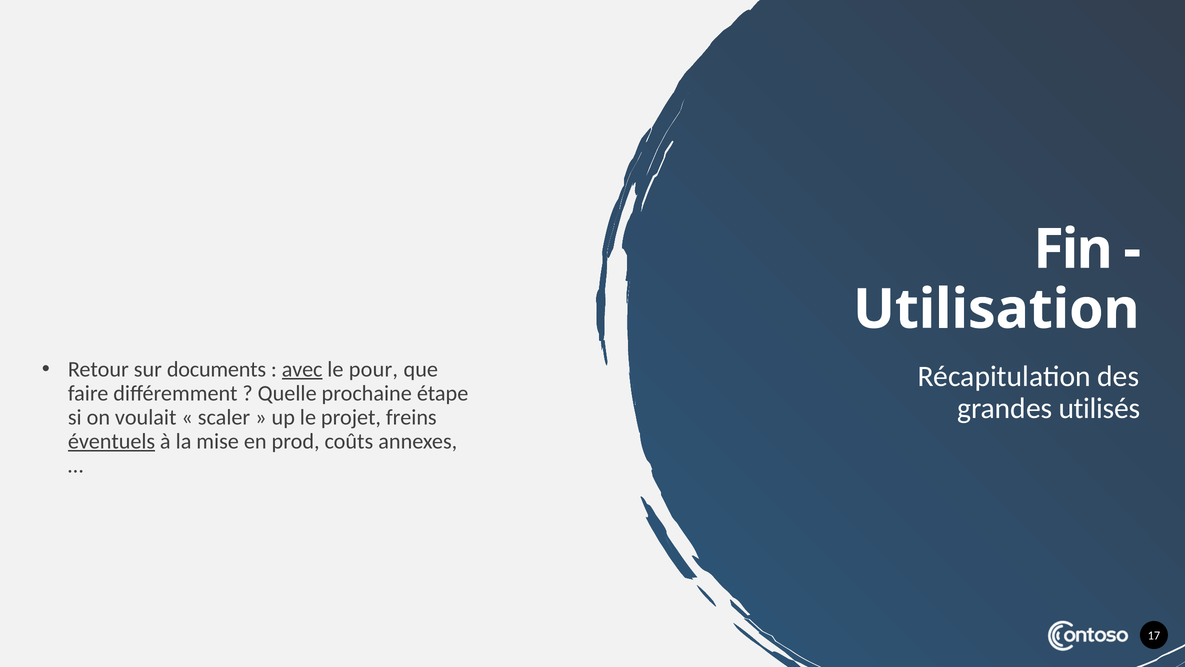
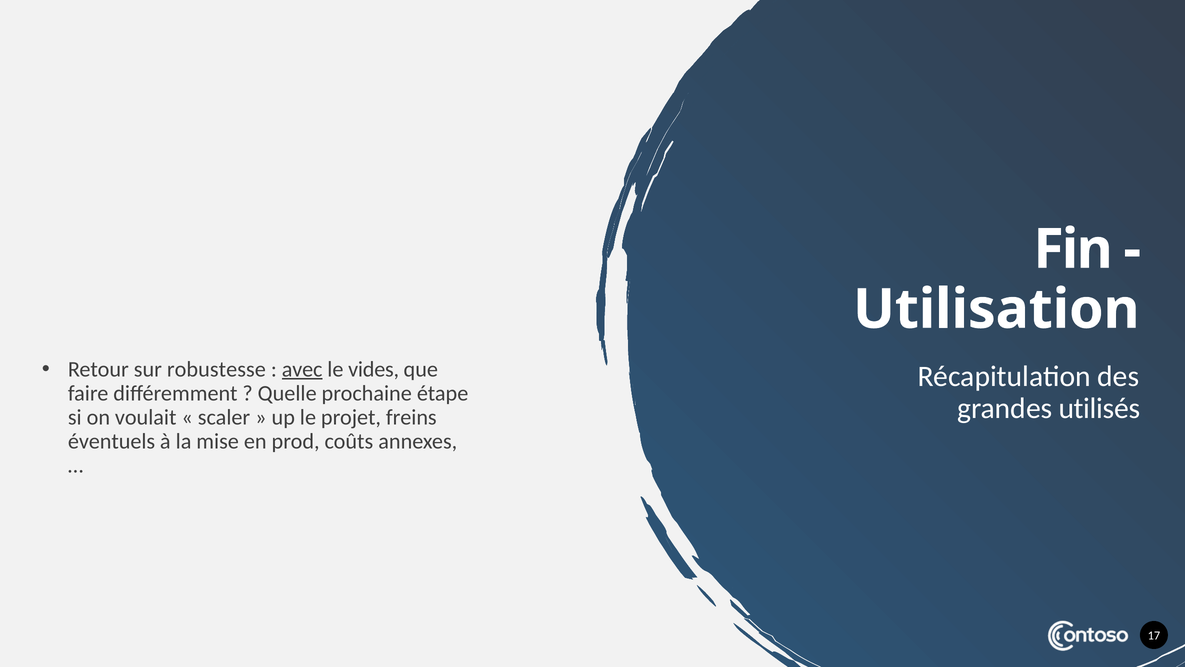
documents: documents -> robustesse
pour: pour -> vides
éventuels underline: present -> none
